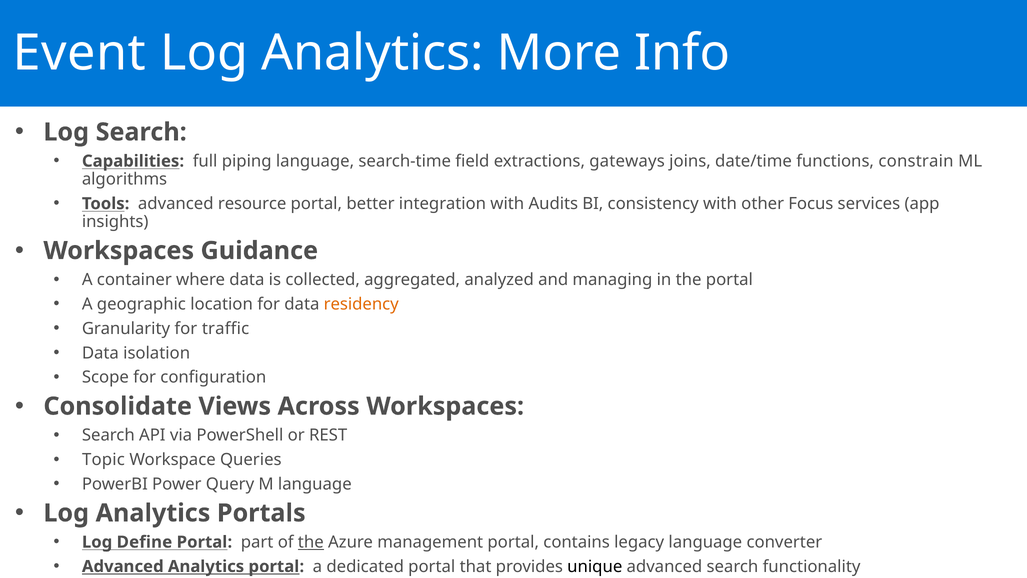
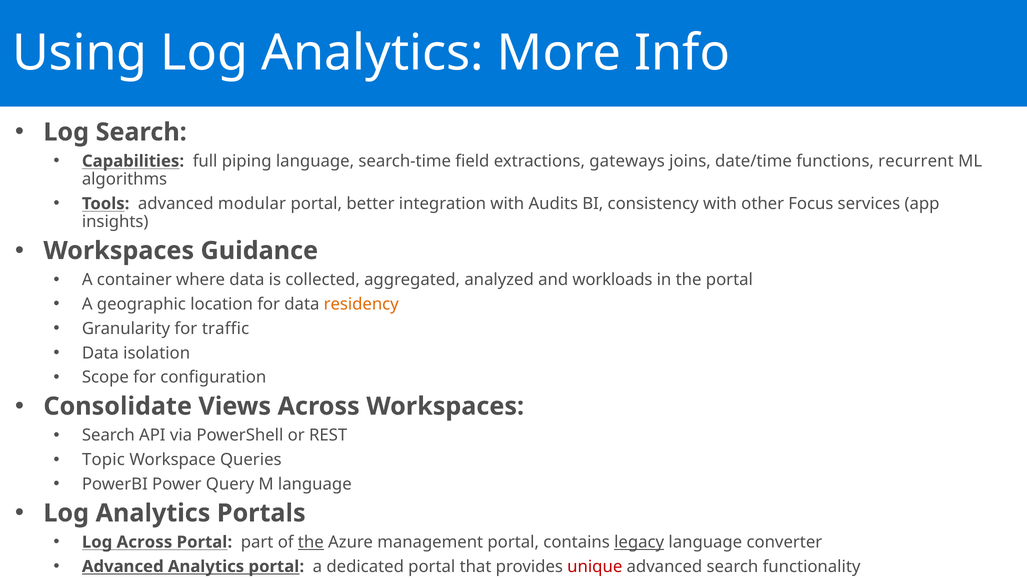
Event: Event -> Using
constrain: constrain -> recurrent
resource: resource -> modular
managing: managing -> workloads
Log Define: Define -> Across
legacy at (639, 542) underline: none -> present
unique colour: black -> red
